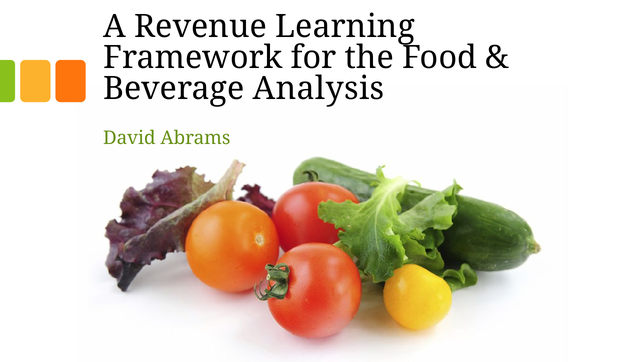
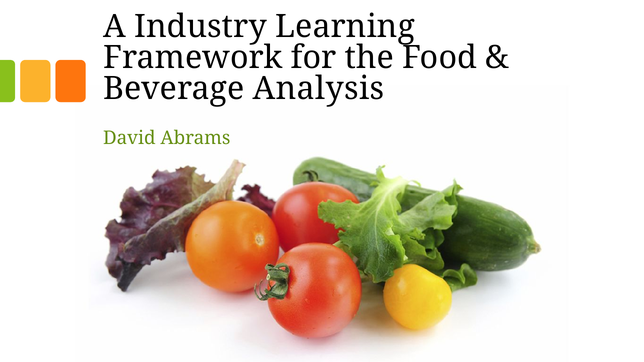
Revenue: Revenue -> Industry
